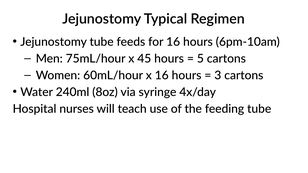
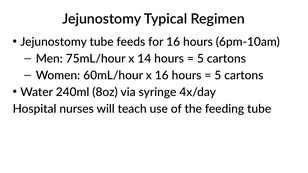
45: 45 -> 14
3 at (218, 75): 3 -> 5
